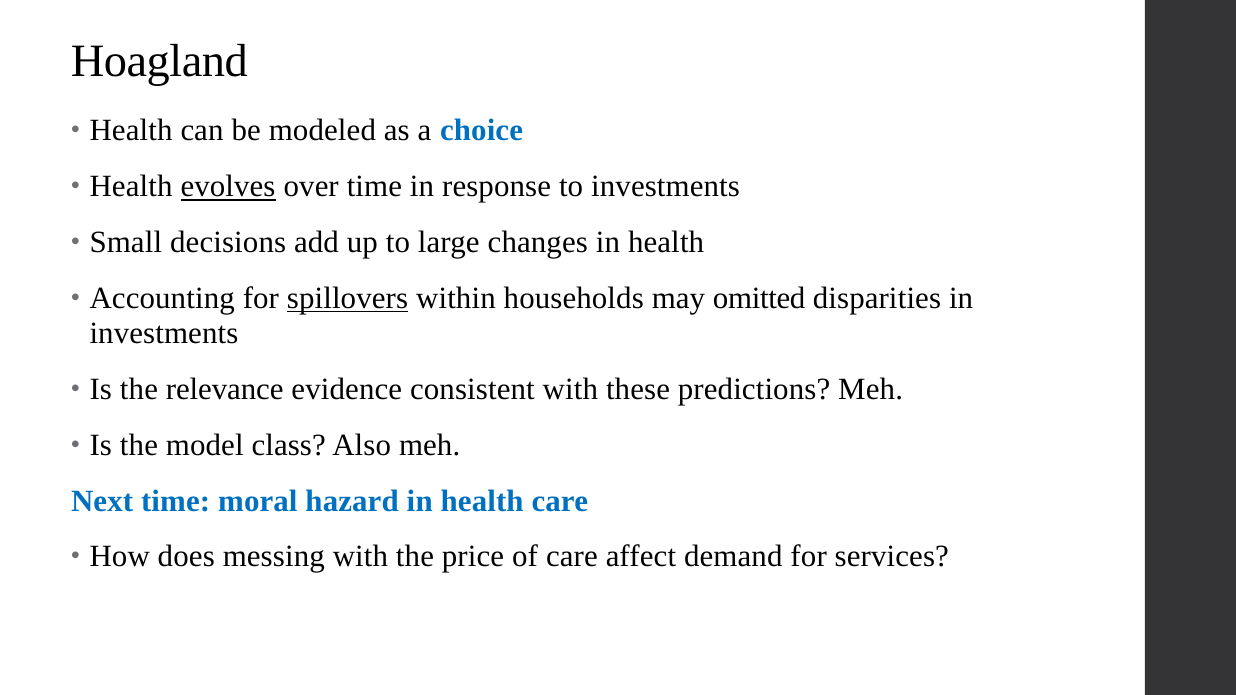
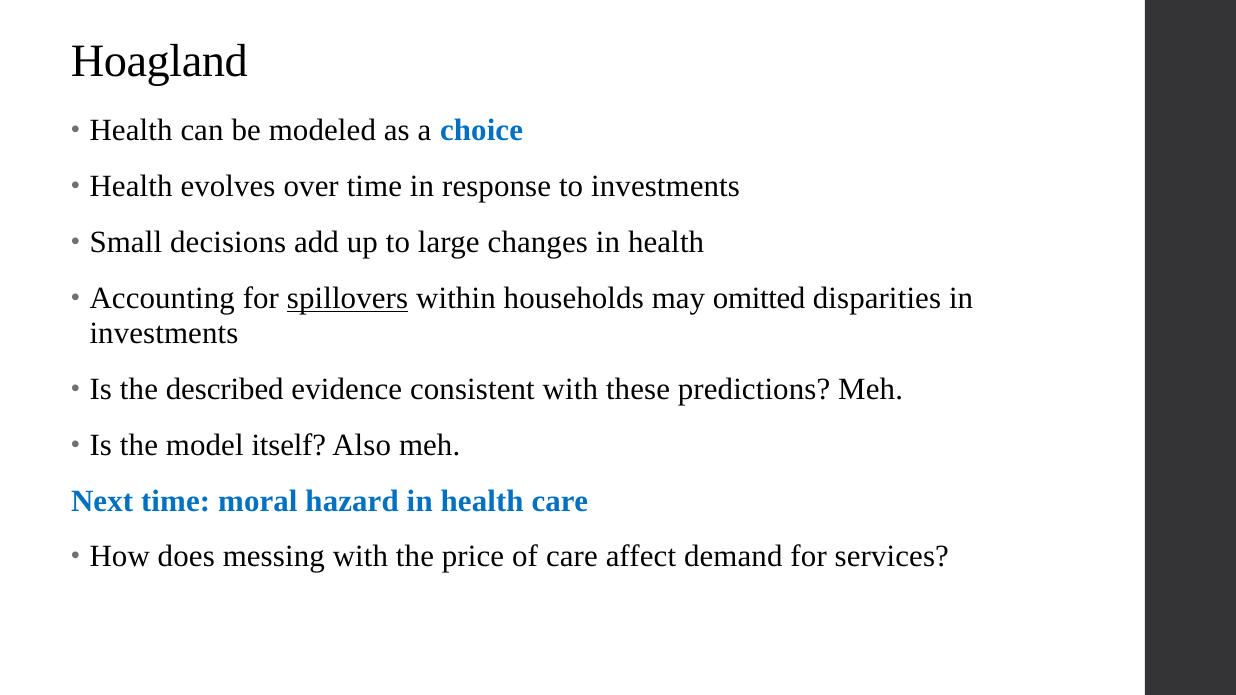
evolves underline: present -> none
relevance: relevance -> described
class: class -> itself
